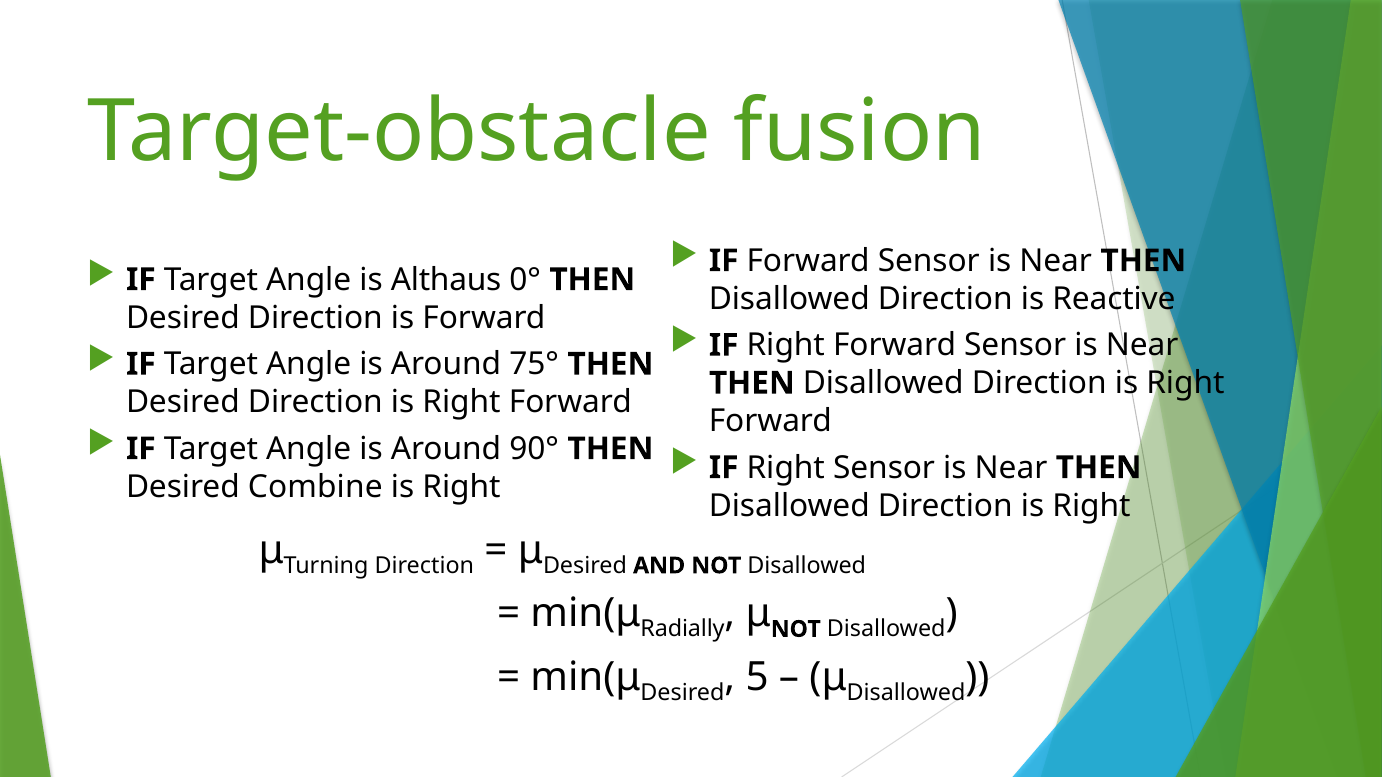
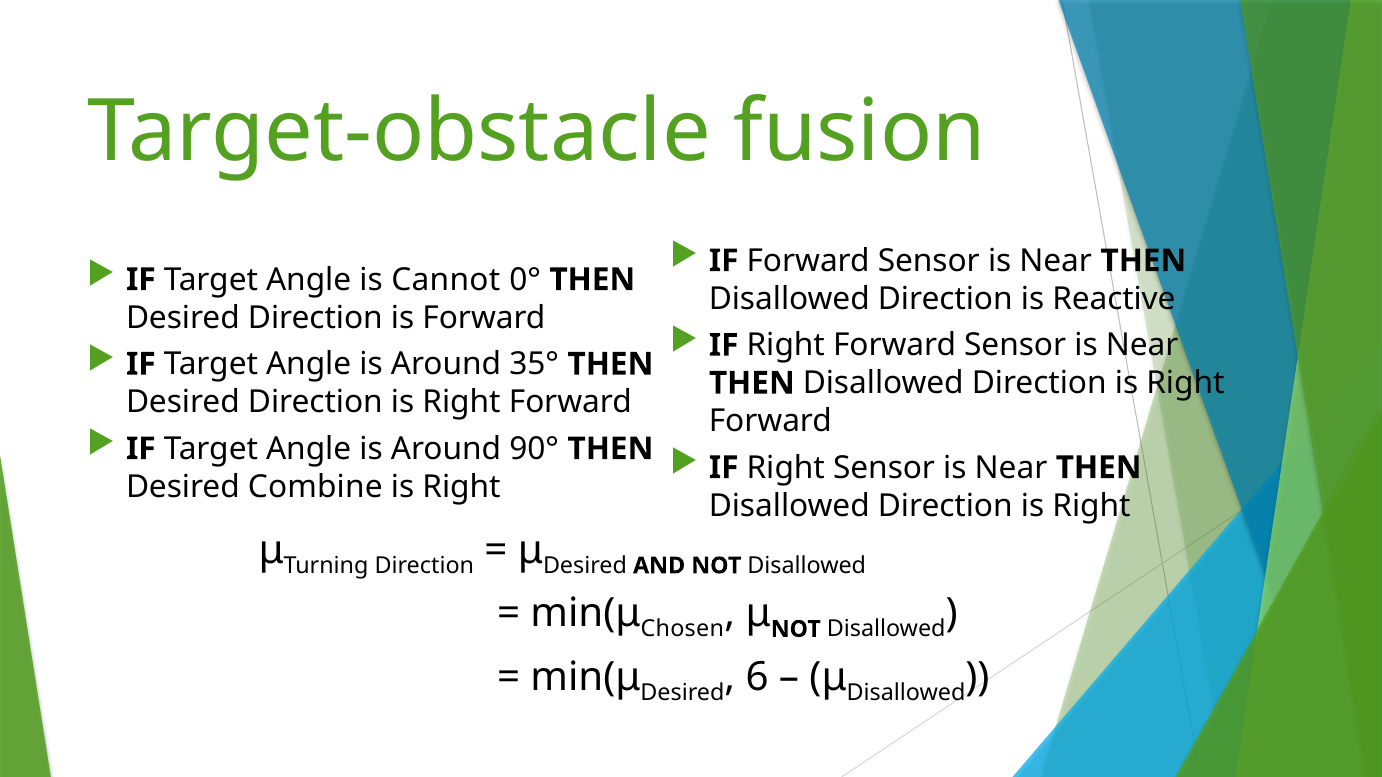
Althaus: Althaus -> Cannot
75°: 75° -> 35°
Radially: Radially -> Chosen
5: 5 -> 6
